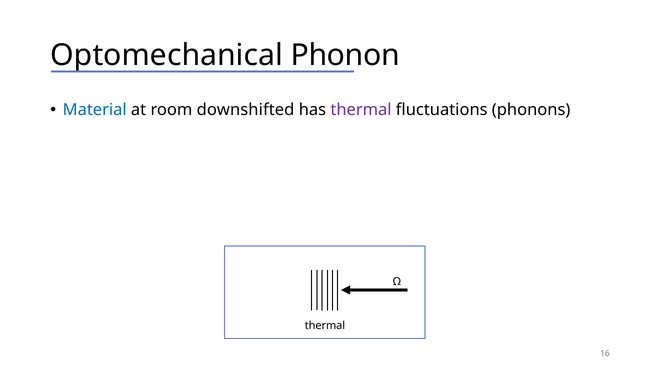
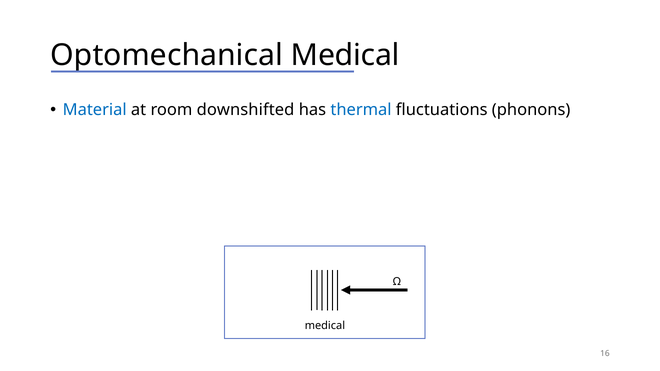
Phonon at (345, 55): Phonon -> Medical
thermal at (361, 110) colour: purple -> blue
thermal at (325, 326): thermal -> medical
